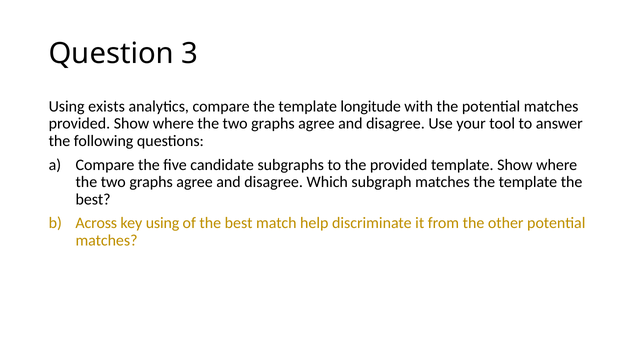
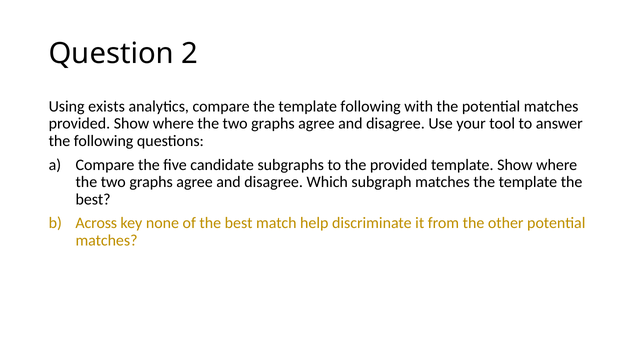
3: 3 -> 2
template longitude: longitude -> following
key using: using -> none
